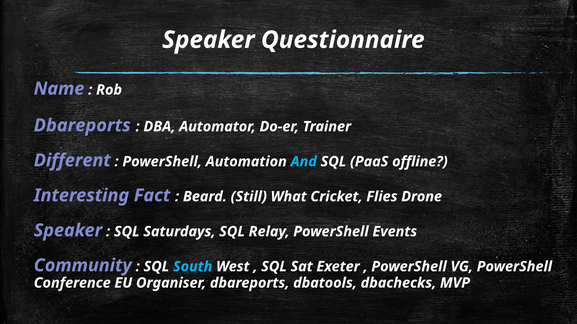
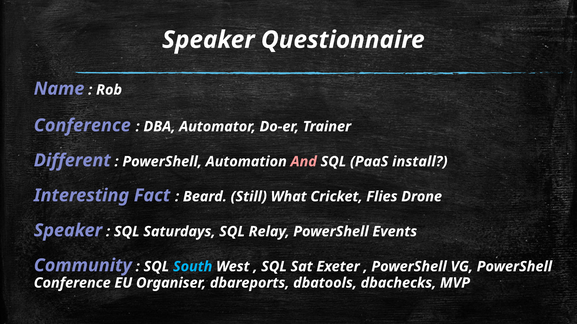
Dbareports at (82, 126): Dbareports -> Conference
And colour: light blue -> pink
offline: offline -> install
